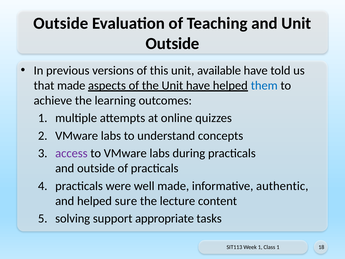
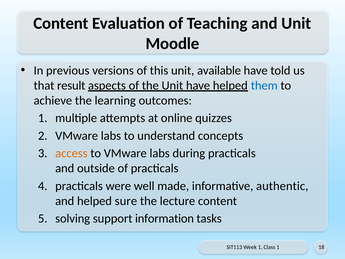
Outside at (61, 23): Outside -> Content
Outside at (173, 43): Outside -> Moodle
that made: made -> result
access colour: purple -> orange
appropriate: appropriate -> information
